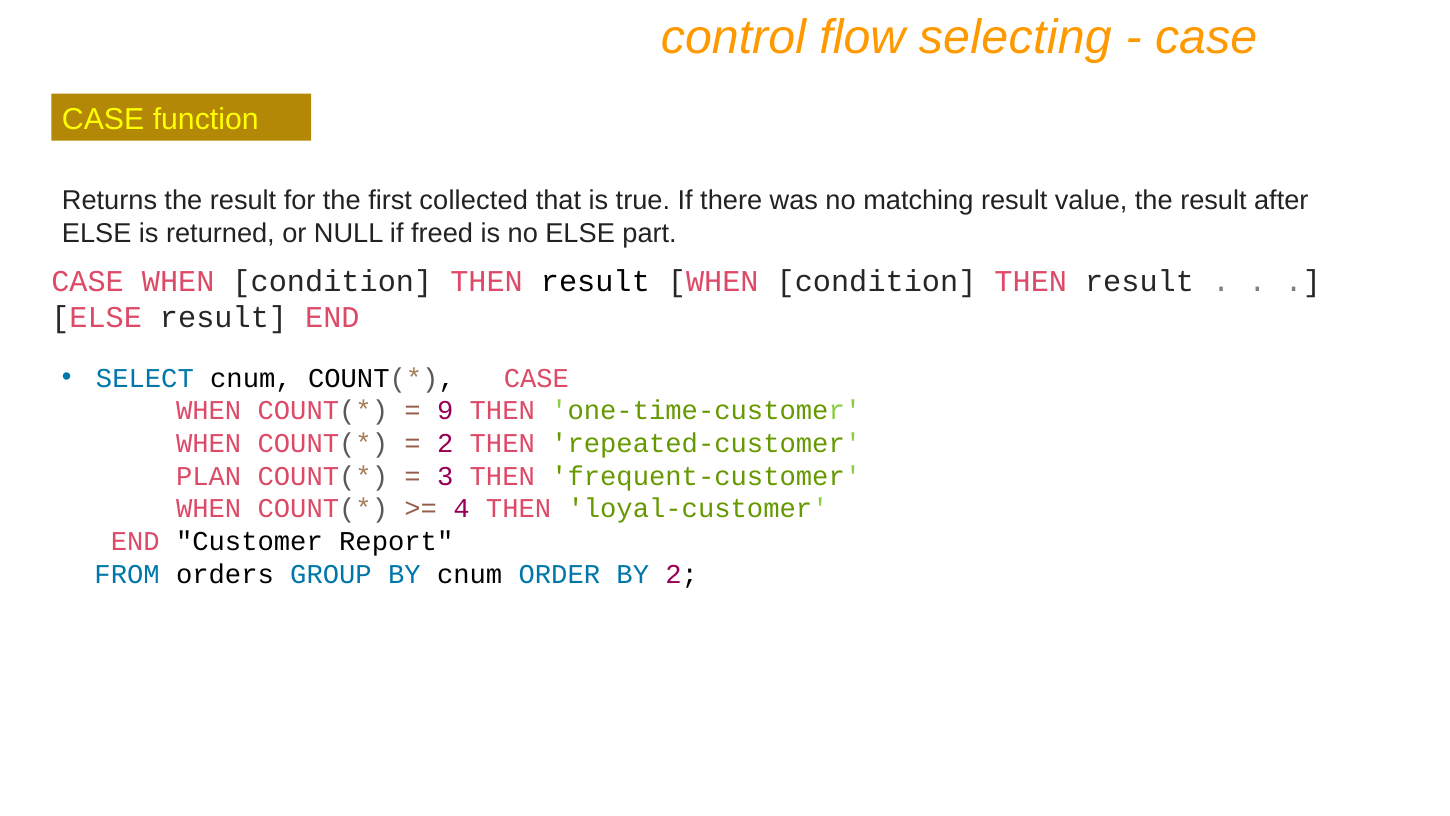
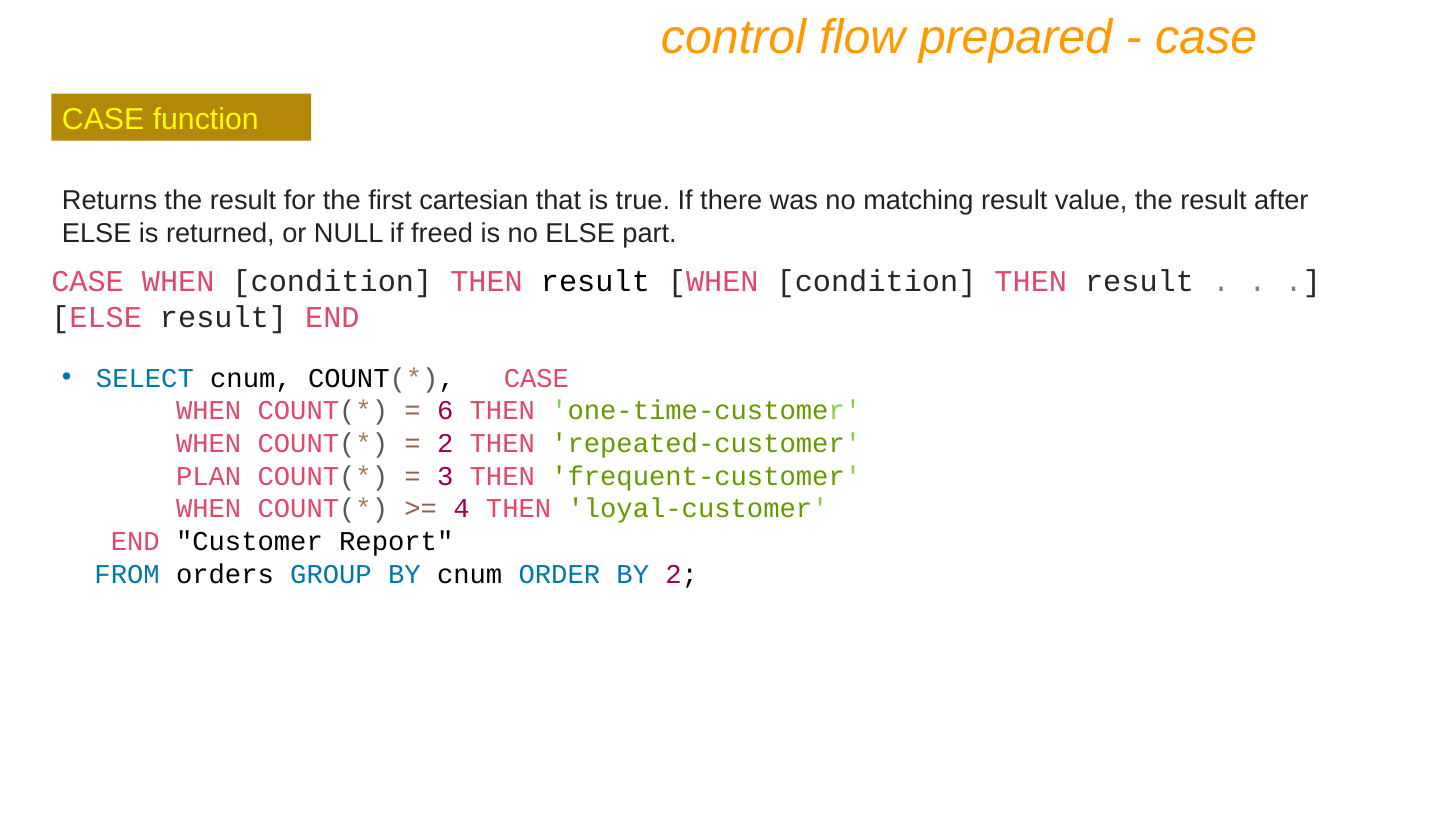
selecting: selecting -> prepared
collected: collected -> cartesian
9: 9 -> 6
